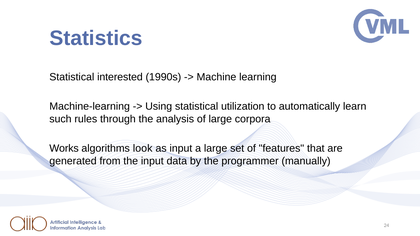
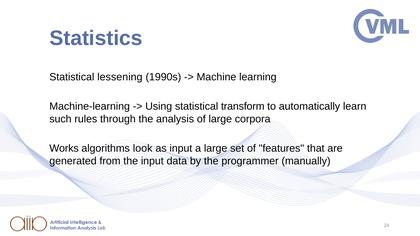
interested: interested -> lessening
utilization: utilization -> transform
